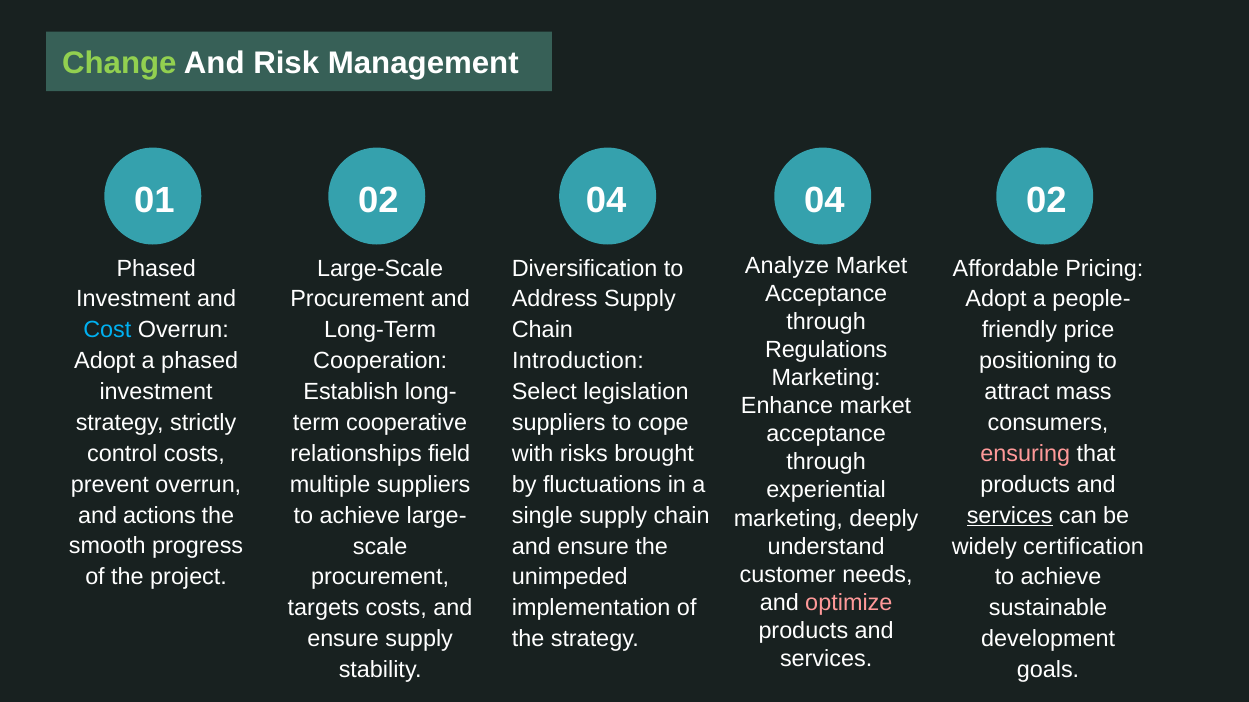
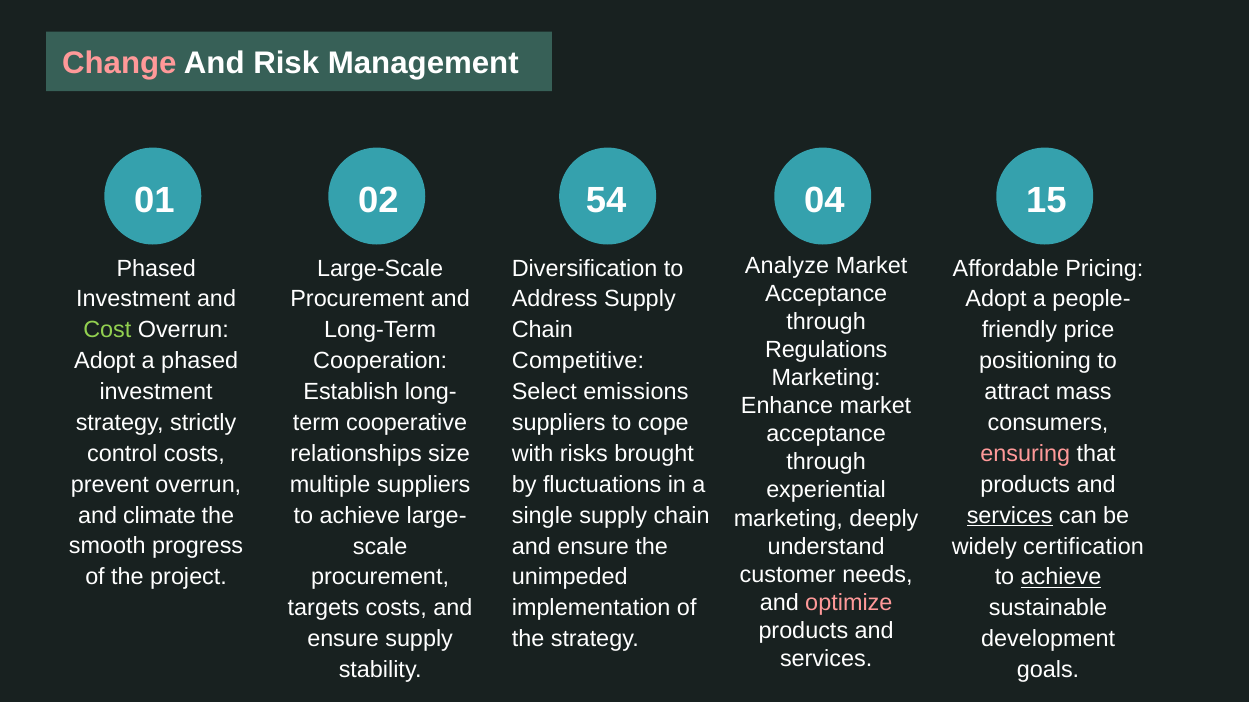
Change colour: light green -> pink
02 04: 04 -> 54
04 02: 02 -> 15
Cost colour: light blue -> light green
Introduction: Introduction -> Competitive
legislation: legislation -> emissions
field: field -> size
actions: actions -> climate
achieve at (1061, 578) underline: none -> present
